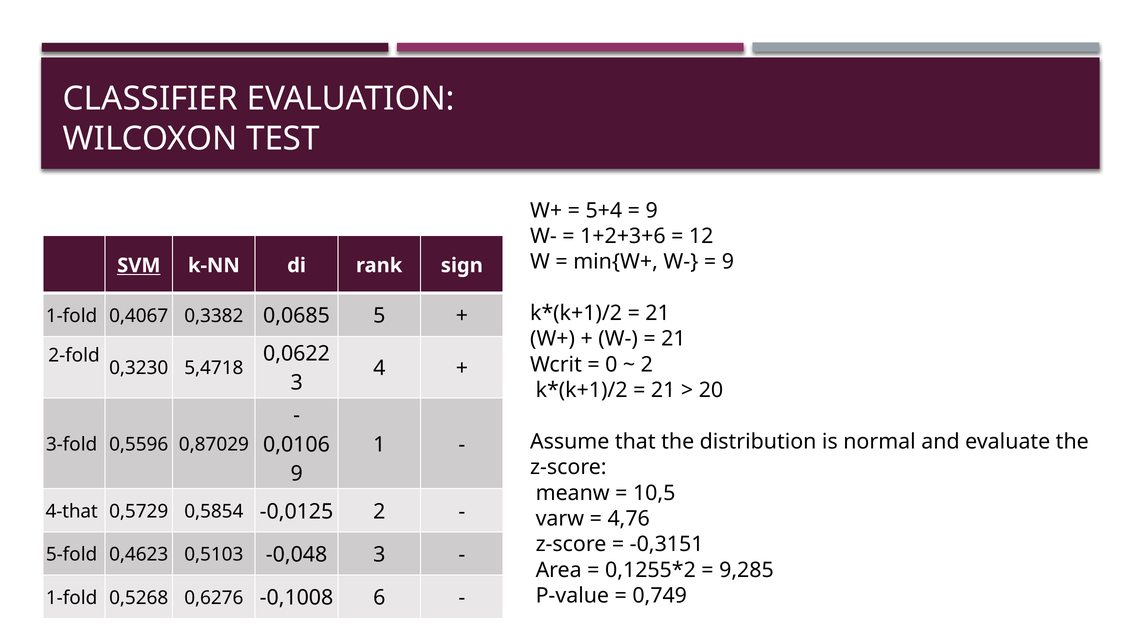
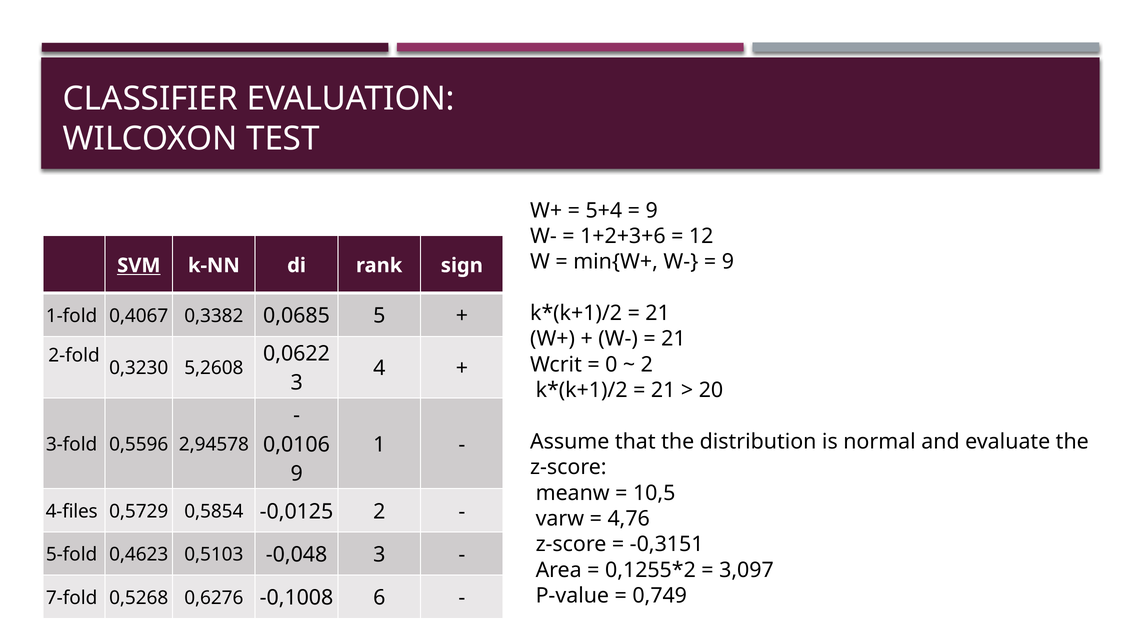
5,4718: 5,4718 -> 5,2608
0,87029: 0,87029 -> 2,94578
4-that: 4-that -> 4-files
9,285: 9,285 -> 3,097
1-fold at (72, 598): 1-fold -> 7-fold
